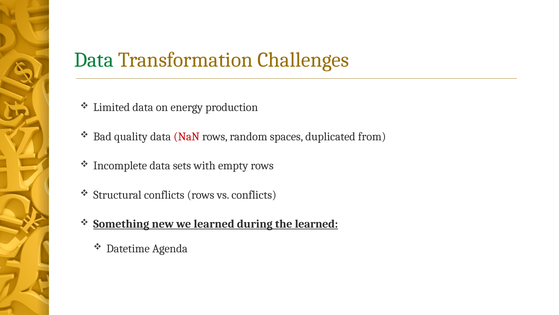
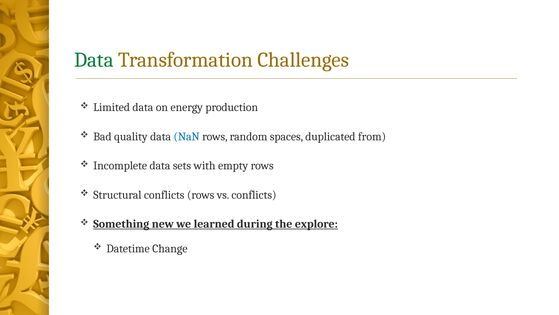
NaN colour: red -> blue
the learned: learned -> explore
Agenda: Agenda -> Change
